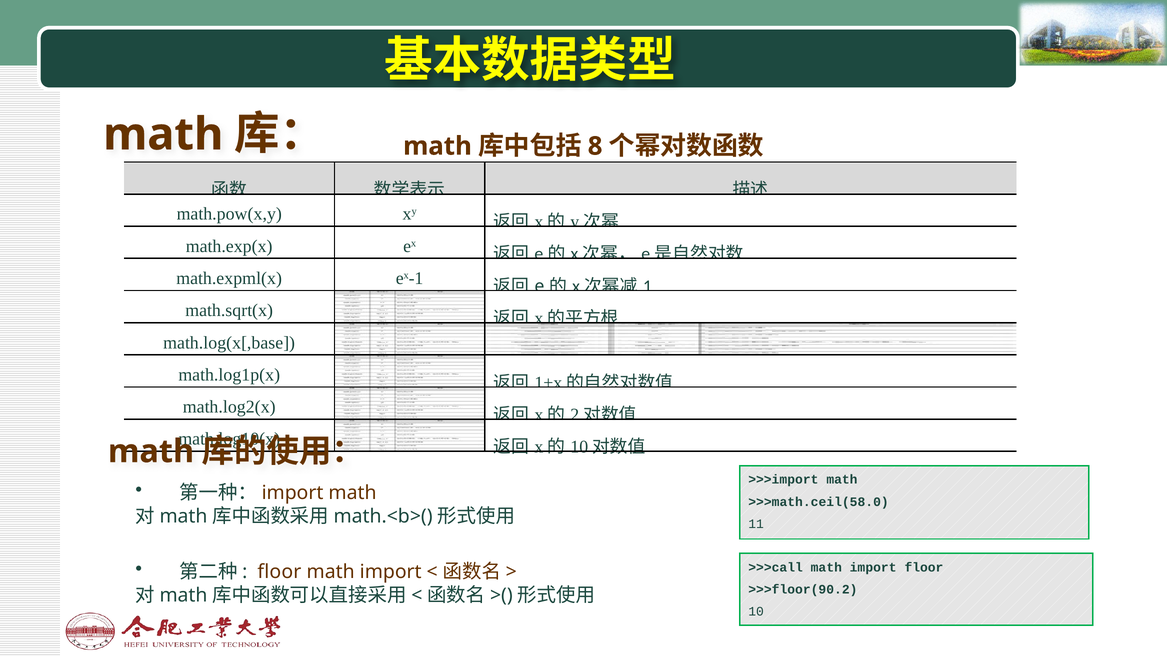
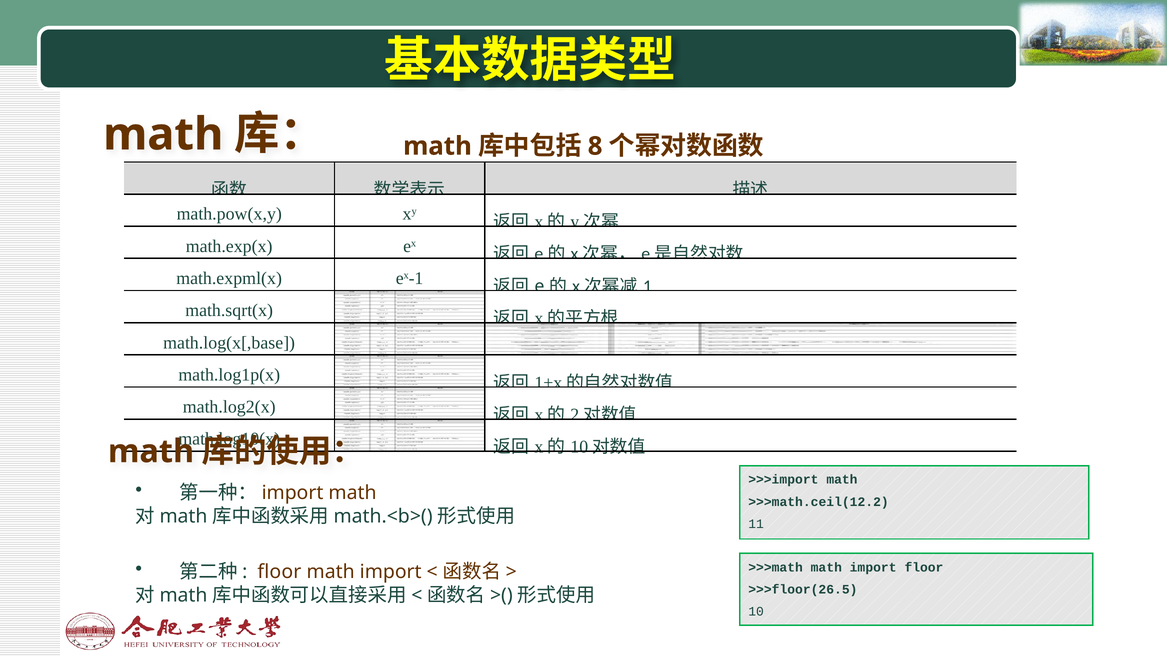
>>>math.ceil(58.0: >>>math.ceil(58.0 -> >>>math.ceil(12.2
>>>call: >>>call -> >>>math
>>>floor(90.2: >>>floor(90.2 -> >>>floor(26.5
